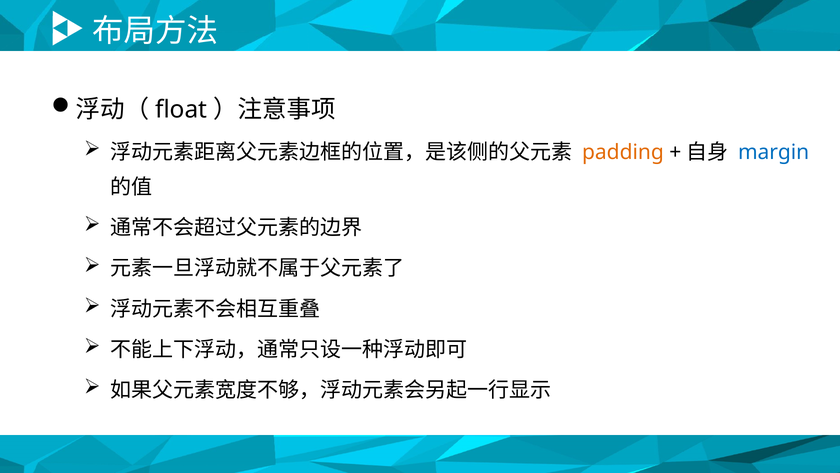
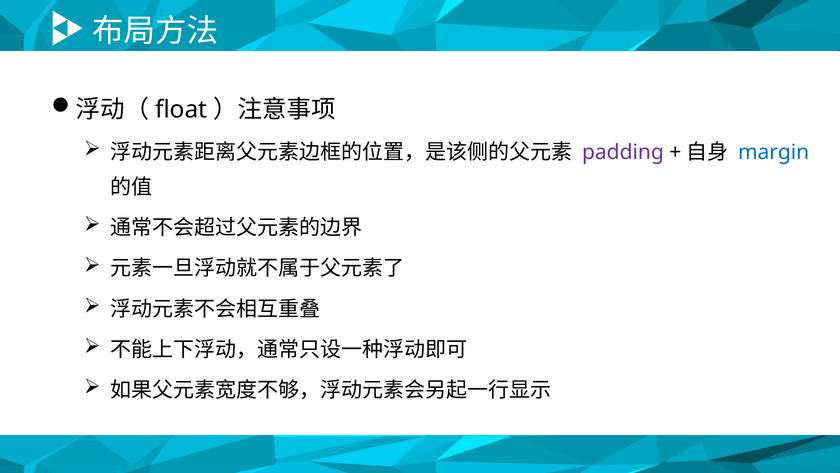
padding colour: orange -> purple
